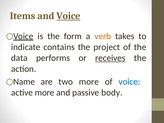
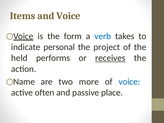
Voice at (68, 16) underline: present -> none
verb colour: orange -> blue
contains: contains -> personal
data: data -> held
active more: more -> often
body: body -> place
